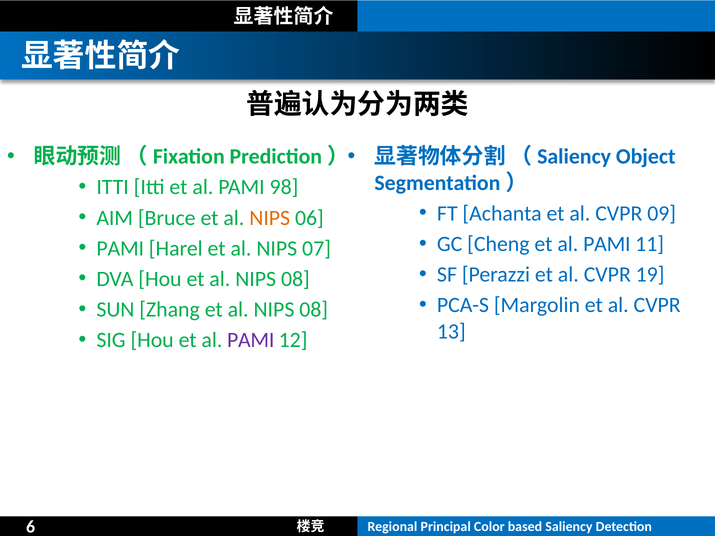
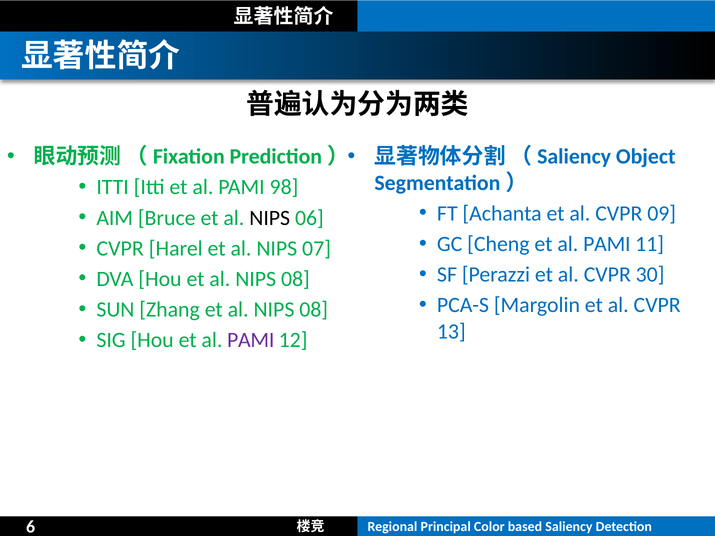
NIPS at (270, 218) colour: orange -> black
PAMI at (120, 249): PAMI -> CVPR
19: 19 -> 30
